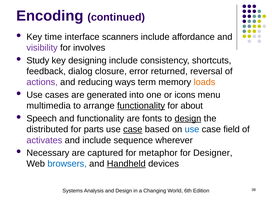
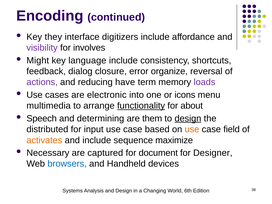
time: time -> they
scanners: scanners -> digitizers
Study: Study -> Might
designing: designing -> language
returned: returned -> organize
ways: ways -> have
loads colour: orange -> purple
generated: generated -> electronic
and functionality: functionality -> determining
fonts: fonts -> them
parts: parts -> input
case at (133, 129) underline: present -> none
use at (192, 129) colour: blue -> orange
activates colour: purple -> orange
wherever: wherever -> maximize
metaphor: metaphor -> document
Handheld underline: present -> none
